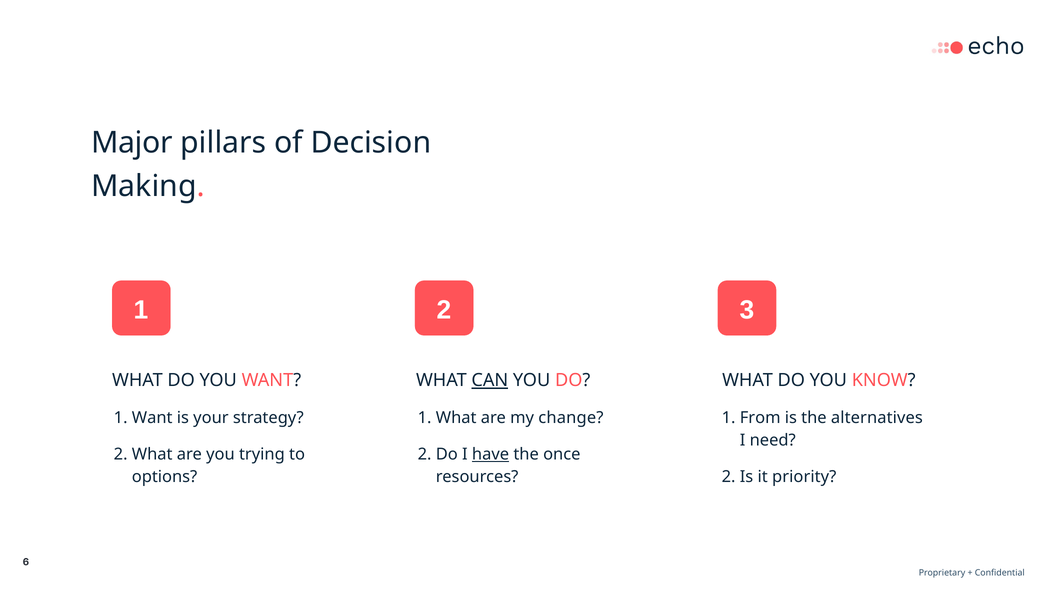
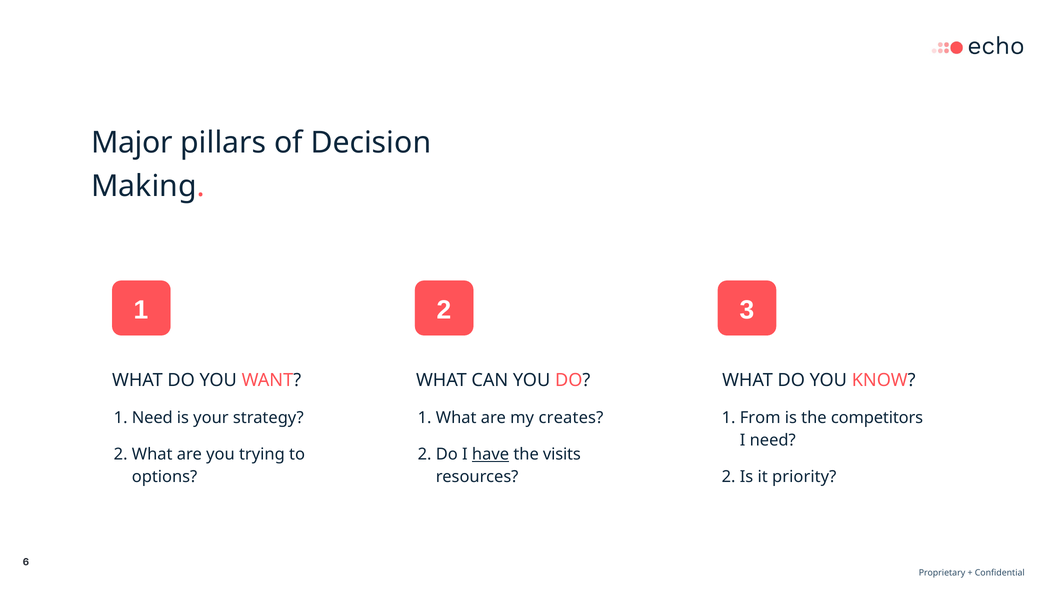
CAN underline: present -> none
1 Want: Want -> Need
change: change -> creates
alternatives: alternatives -> competitors
once: once -> visits
